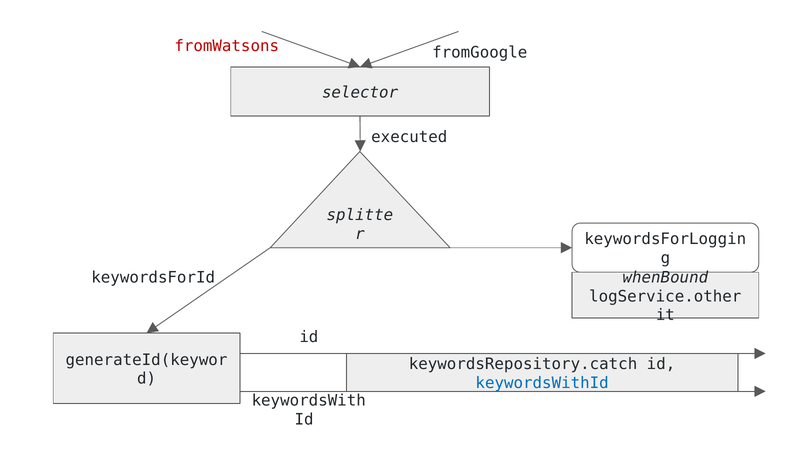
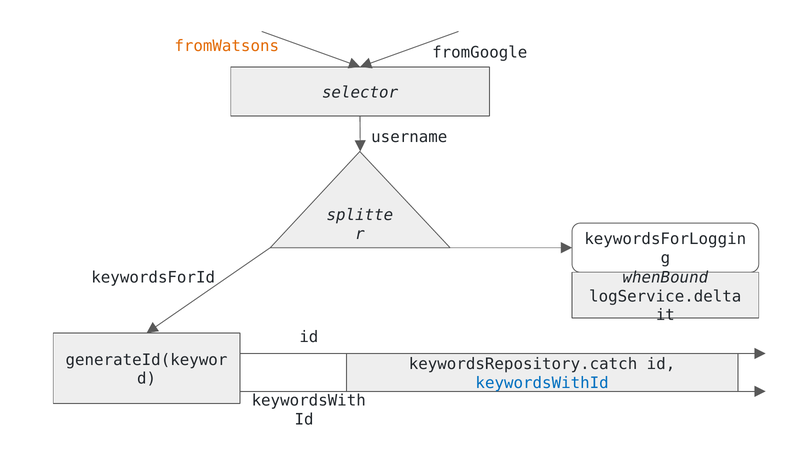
fromWatsons colour: red -> orange
executed: executed -> username
logService.other: logService.other -> logService.delta
